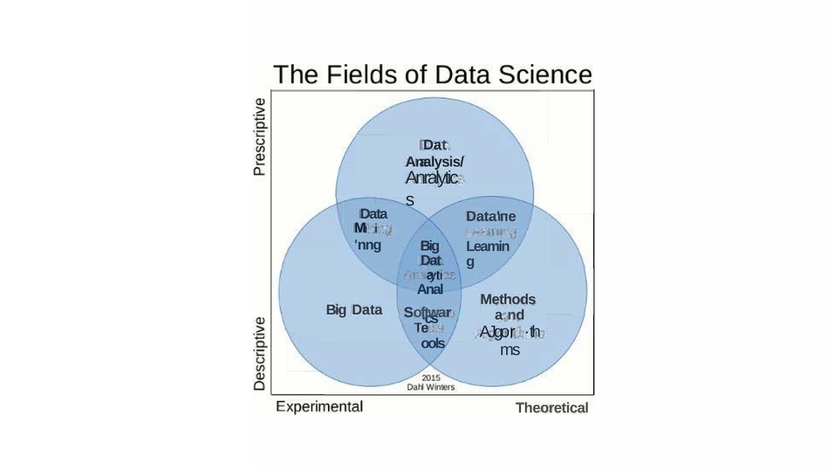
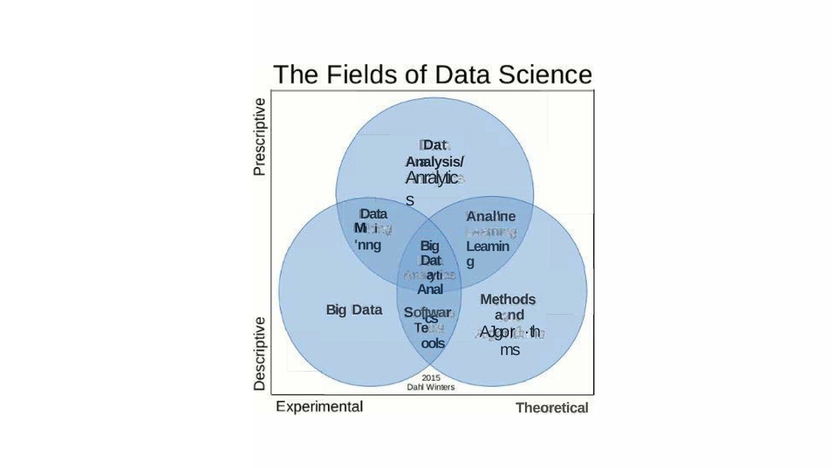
Data'пе: Data'пе -> Anal'пе
